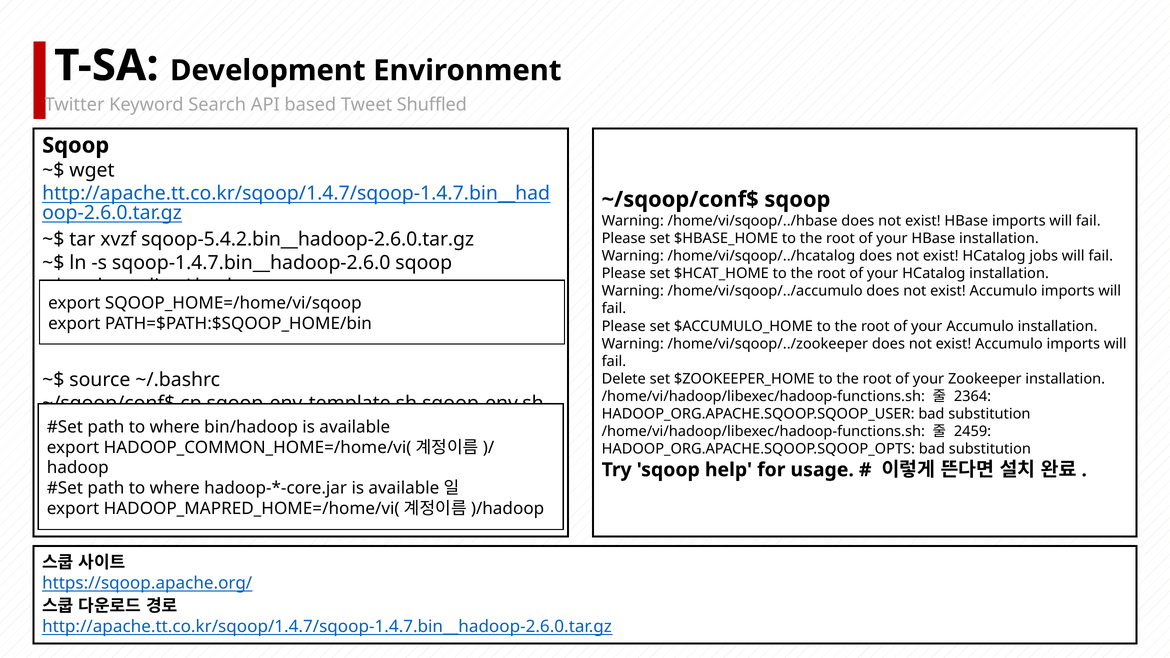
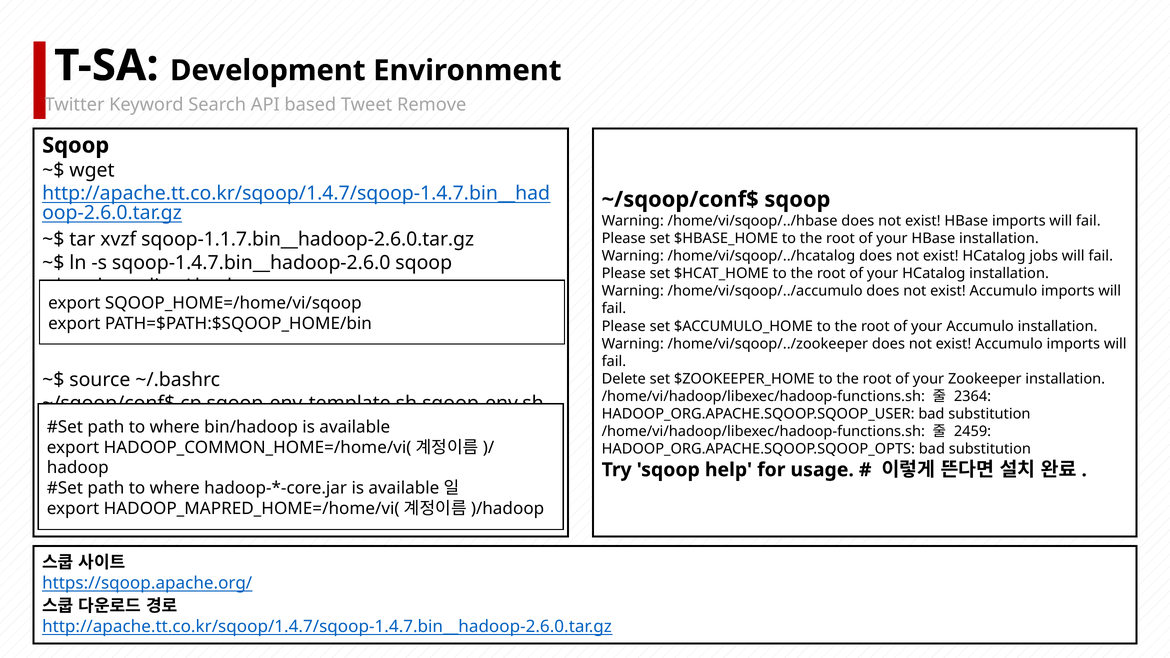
Shuffled: Shuffled -> Remove
sqoop-5.4.2.bin__hadoop-2.6.0.tar.gz: sqoop-5.4.2.bin__hadoop-2.6.0.tar.gz -> sqoop-1.1.7.bin__hadoop-2.6.0.tar.gz
